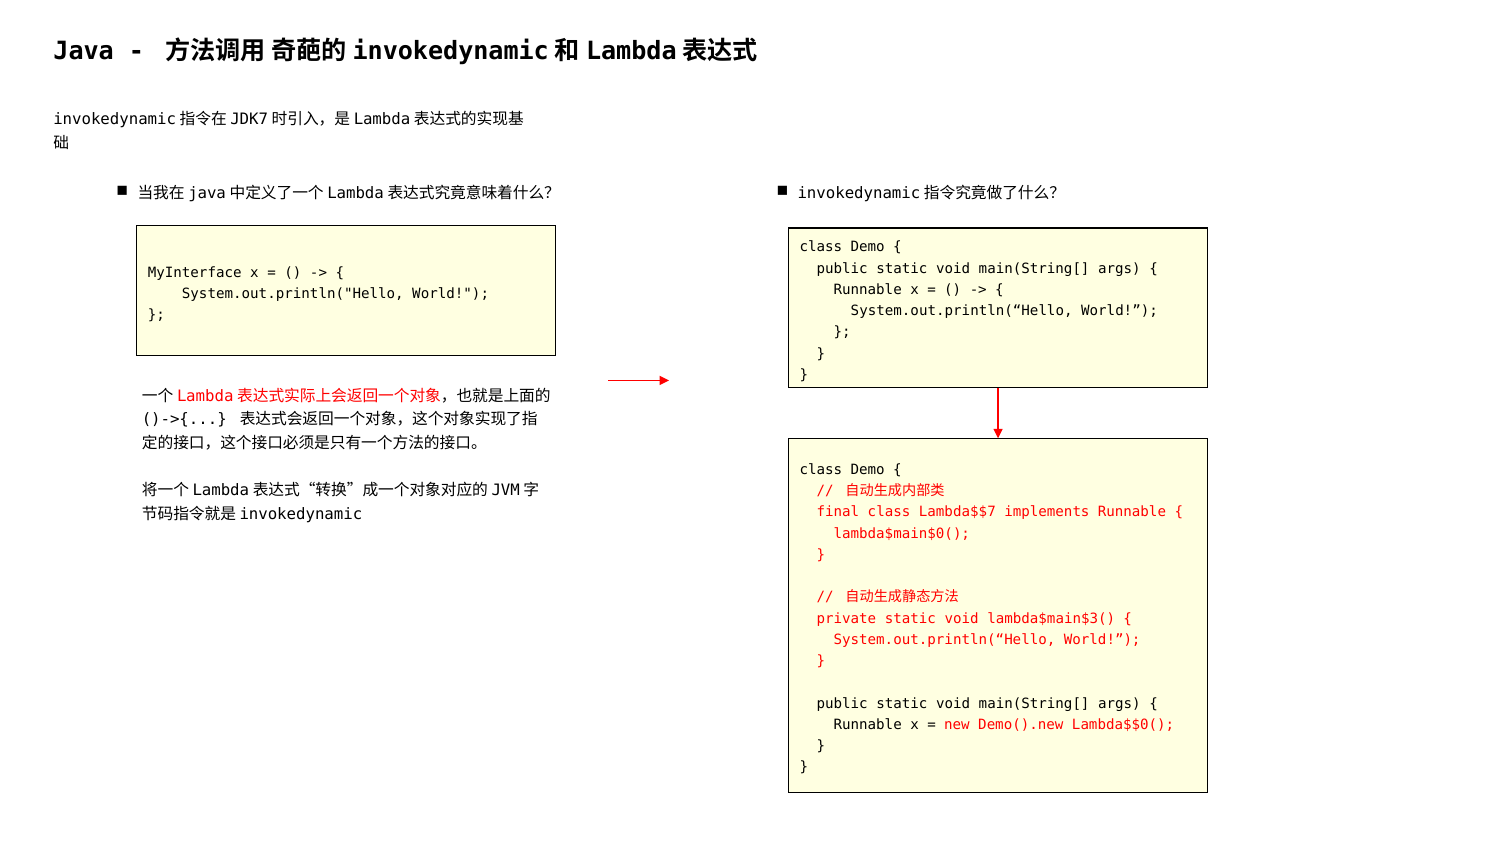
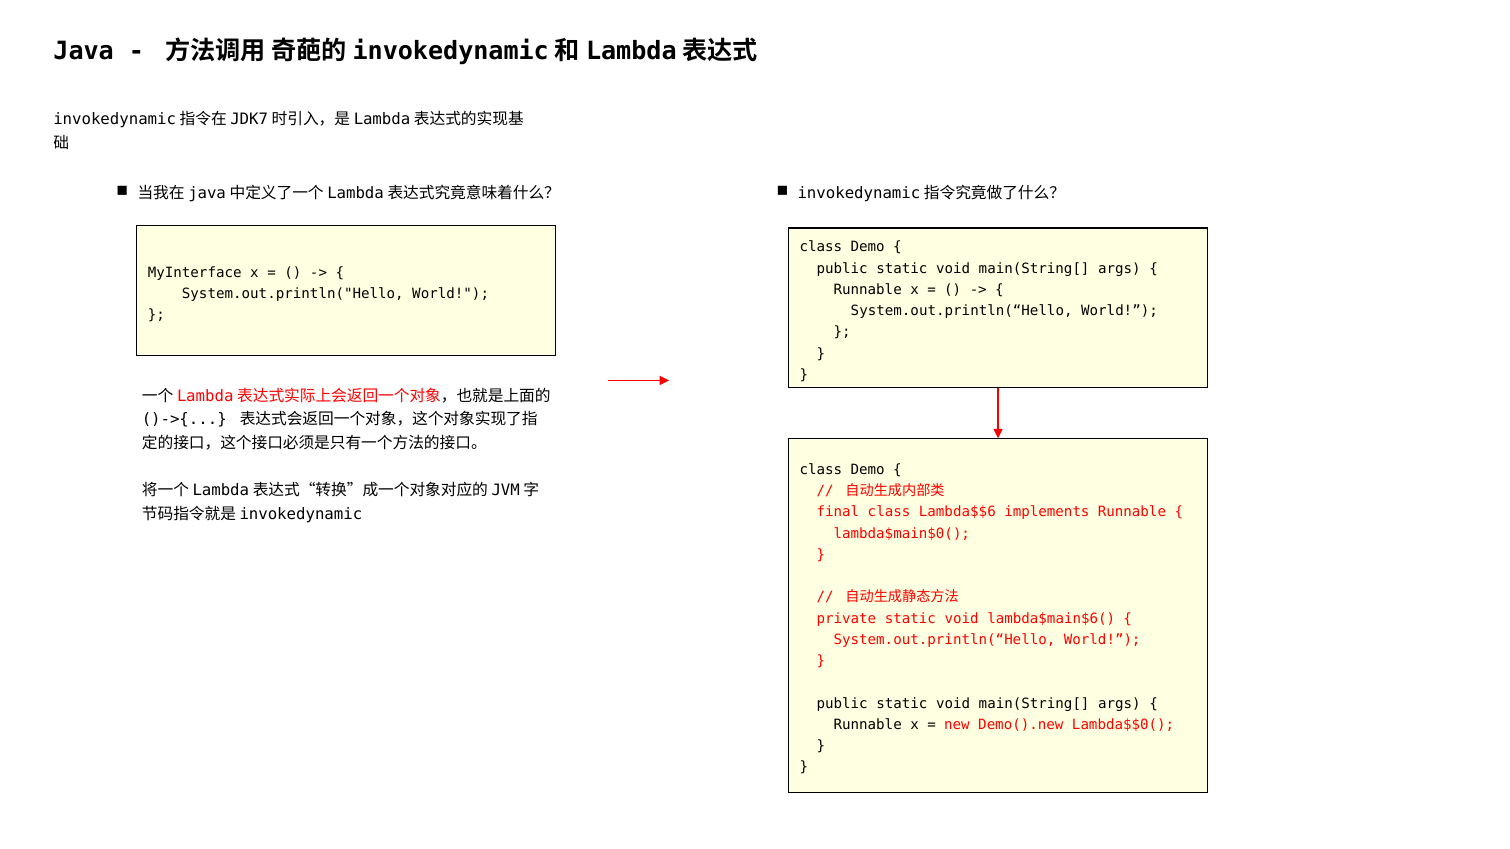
Lambda$$7: Lambda$$7 -> Lambda$$6
lambda$main$3(: lambda$main$3( -> lambda$main$6(
